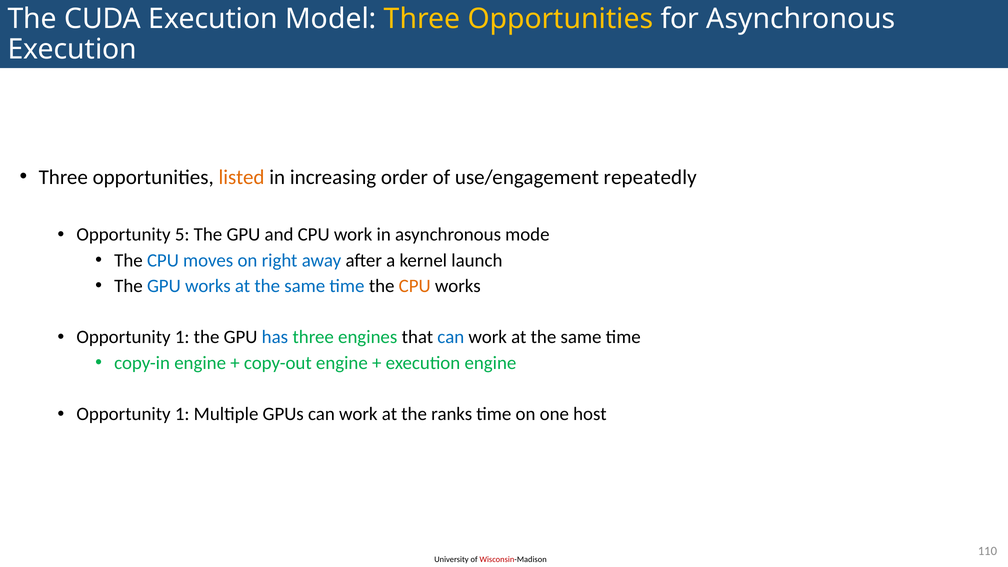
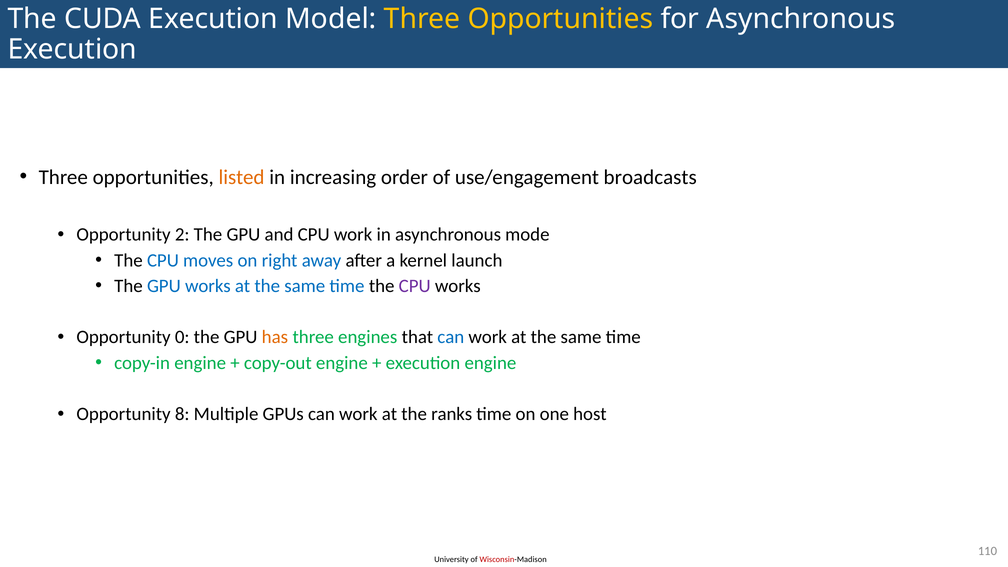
repeatedly: repeatedly -> broadcasts
5: 5 -> 2
CPU at (415, 286) colour: orange -> purple
1 at (182, 337): 1 -> 0
has colour: blue -> orange
1 at (182, 414): 1 -> 8
